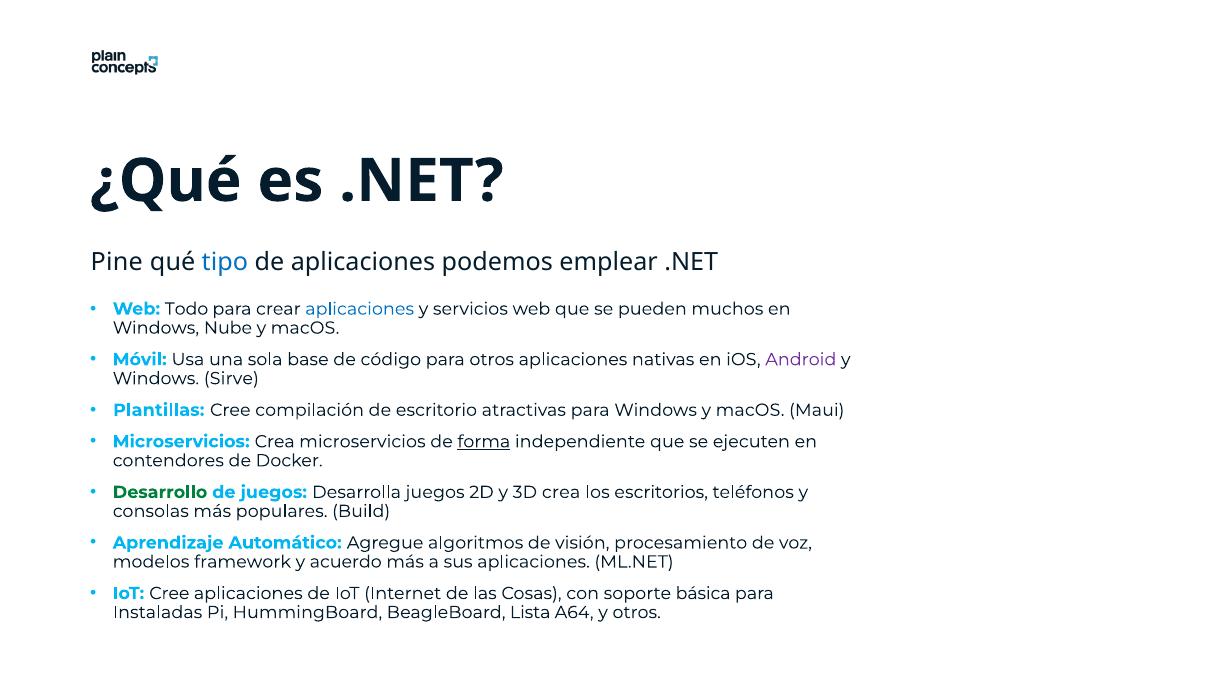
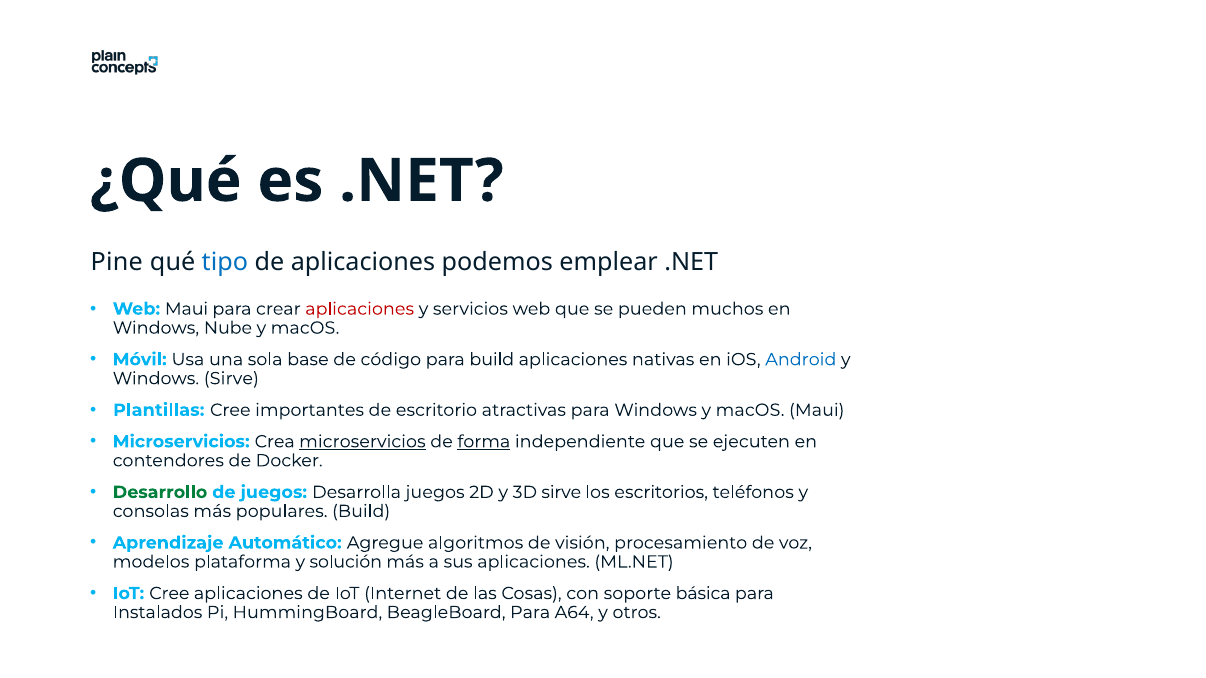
Web Todo: Todo -> Maui
aplicaciones at (360, 309) colour: blue -> red
para otros: otros -> build
Android colour: purple -> blue
compilación: compilación -> importantes
microservicios at (362, 442) underline: none -> present
3D crea: crea -> sirve
framework: framework -> plataforma
acuerdo: acuerdo -> solución
Instaladas: Instaladas -> Instalados
BeagleBoard Lista: Lista -> Para
